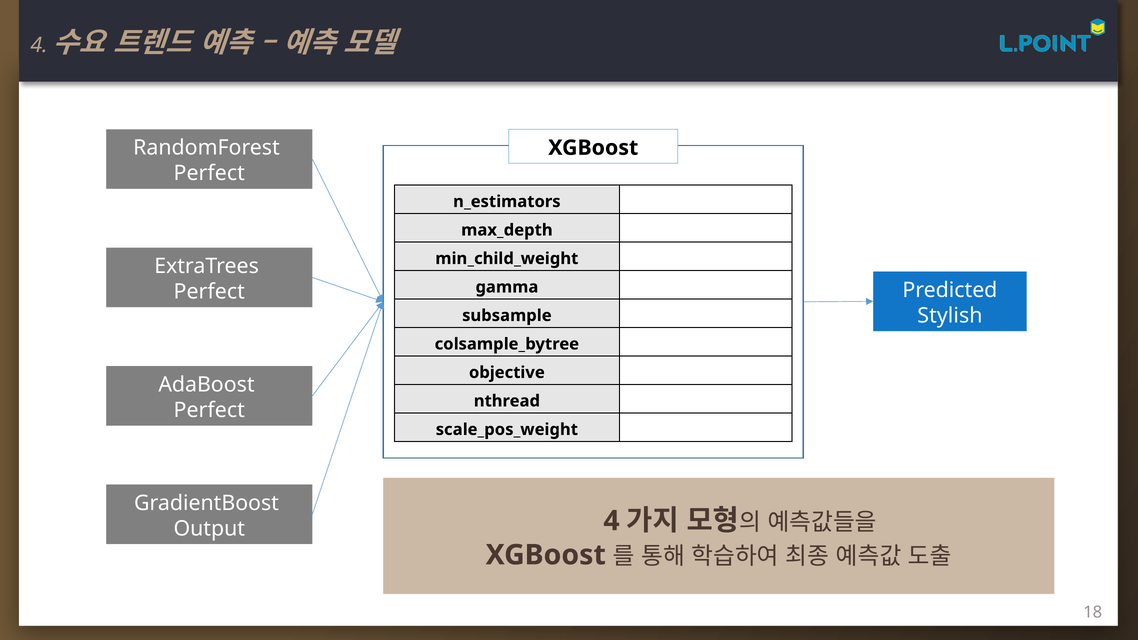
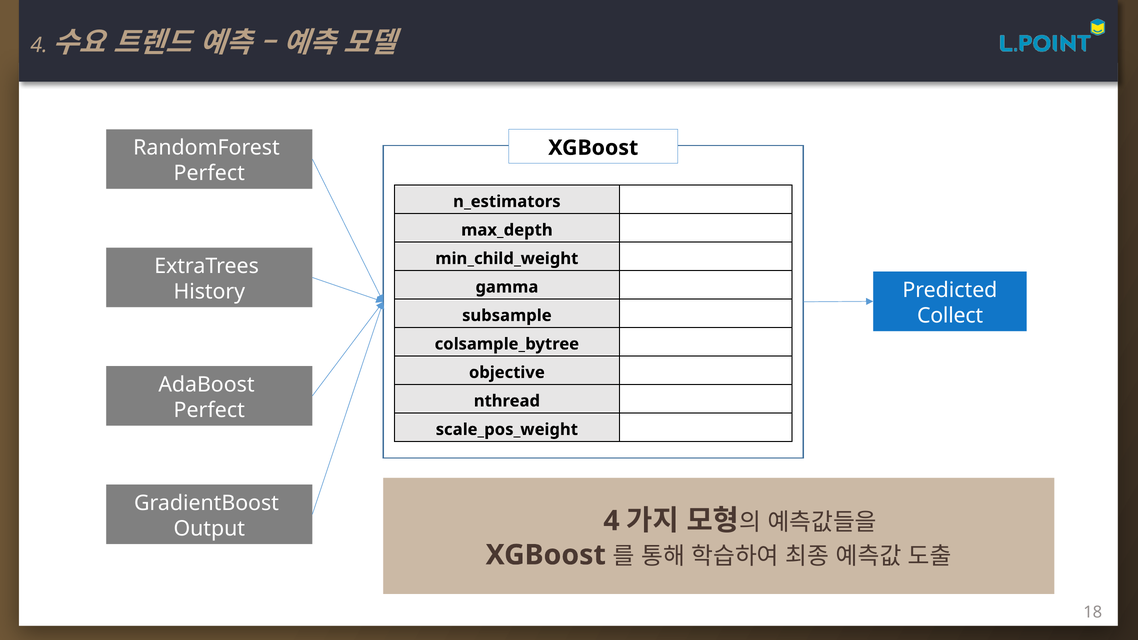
Perfect at (209, 292): Perfect -> History
Stylish: Stylish -> Collect
